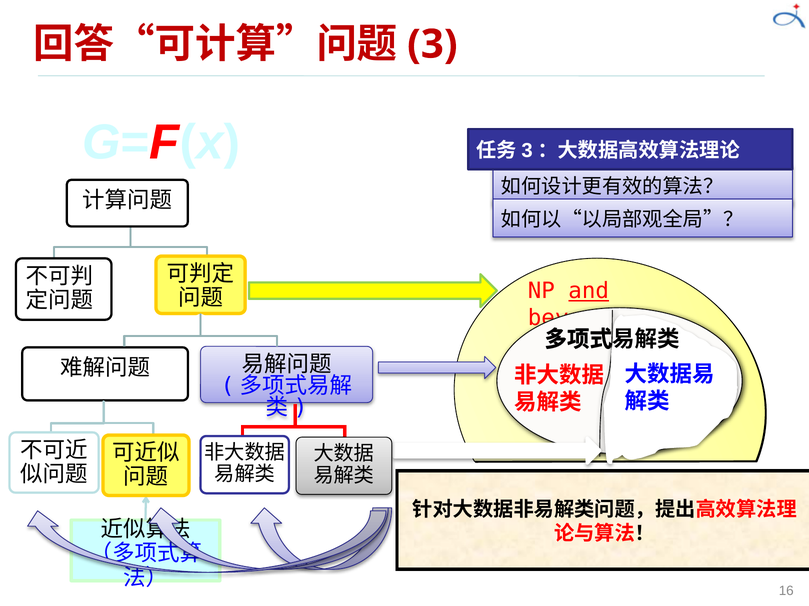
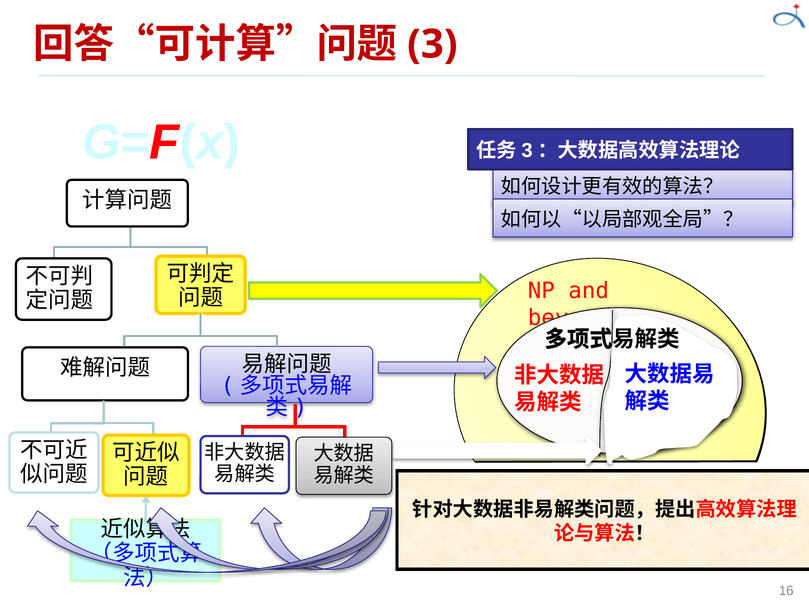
and underline: present -> none
